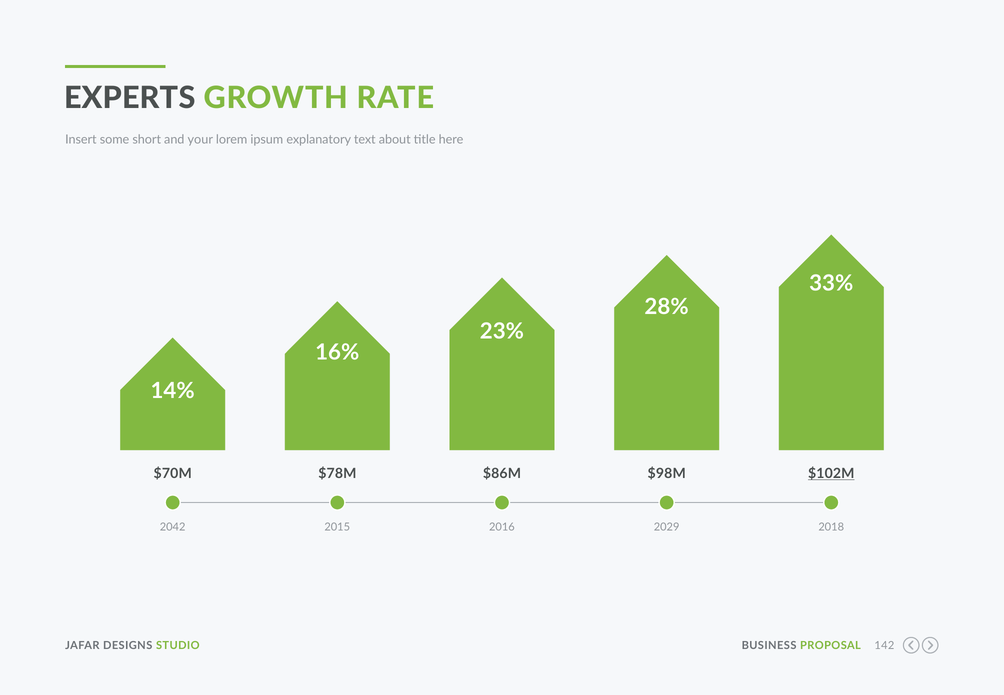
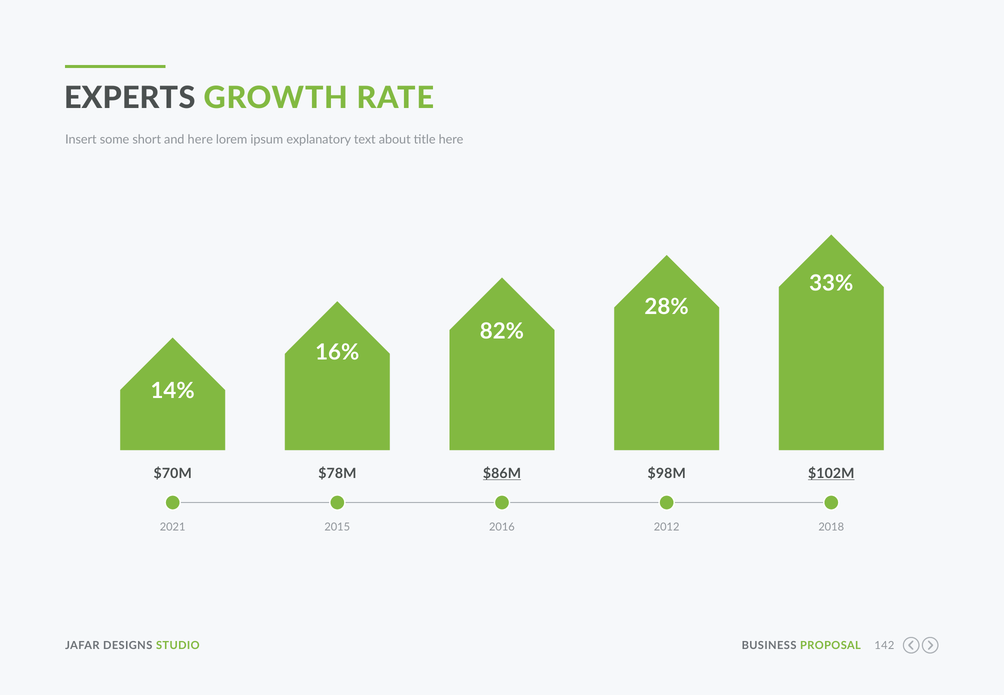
and your: your -> here
23%: 23% -> 82%
$86M underline: none -> present
2042: 2042 -> 2021
2029: 2029 -> 2012
